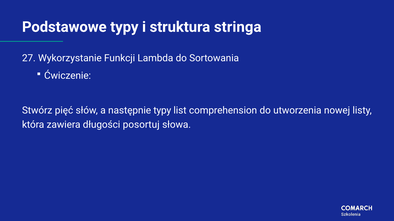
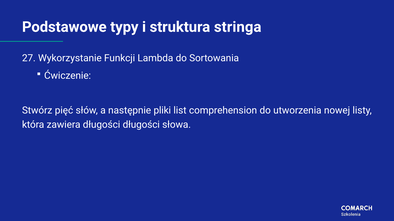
następnie typy: typy -> pliki
długości posortuj: posortuj -> długości
